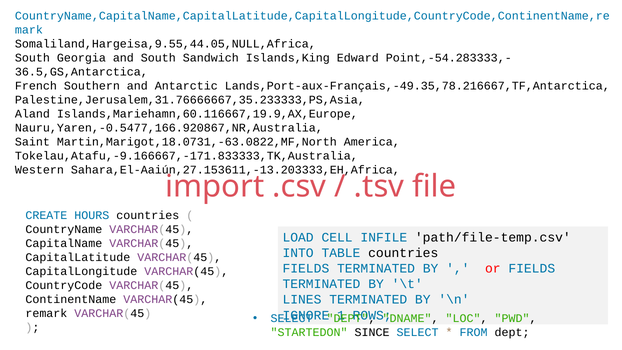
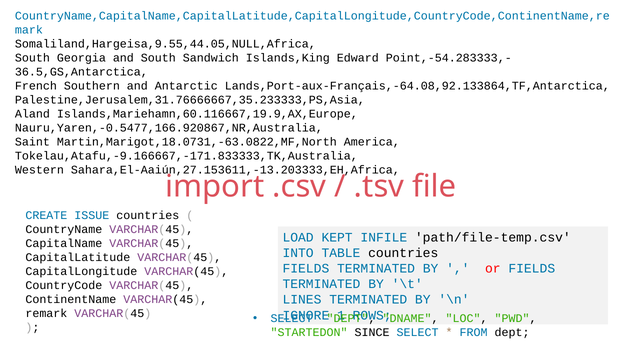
Lands,Port-aux-Français,-49.35,78.216667,TF,Antarctica: Lands,Port-aux-Français,-49.35,78.216667,TF,Antarctica -> Lands,Port-aux-Français,-64.08,92.133864,TF,Antarctica
HOURS: HOURS -> ISSUE
CELL: CELL -> KEPT
